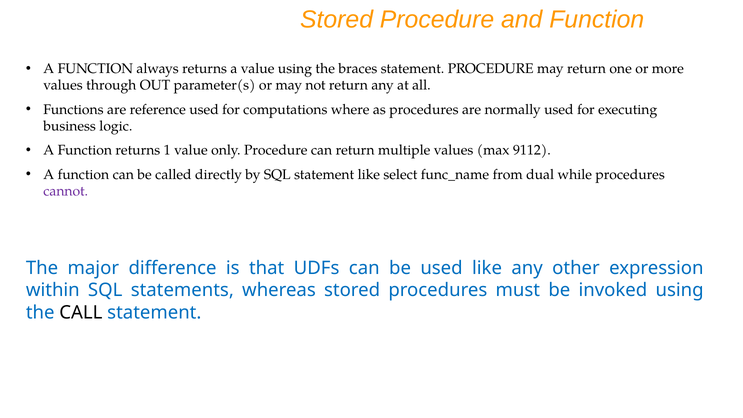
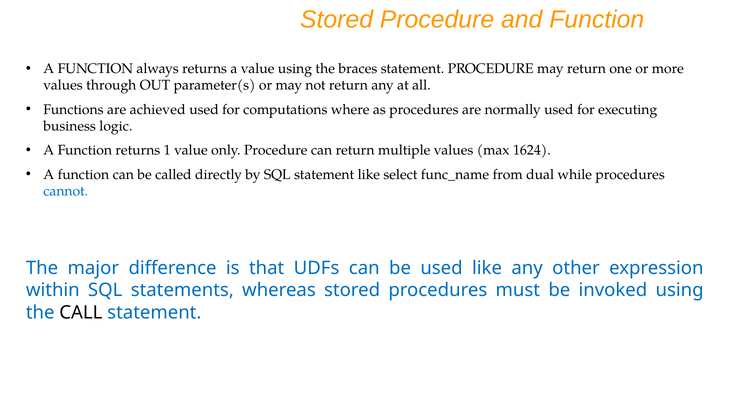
reference: reference -> achieved
9112: 9112 -> 1624
cannot colour: purple -> blue
